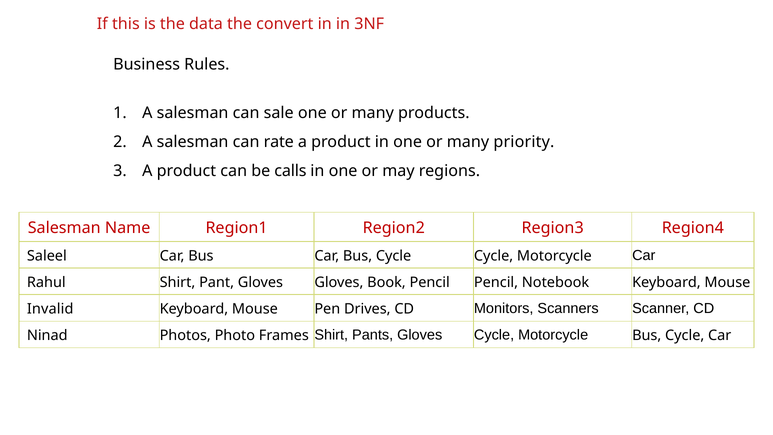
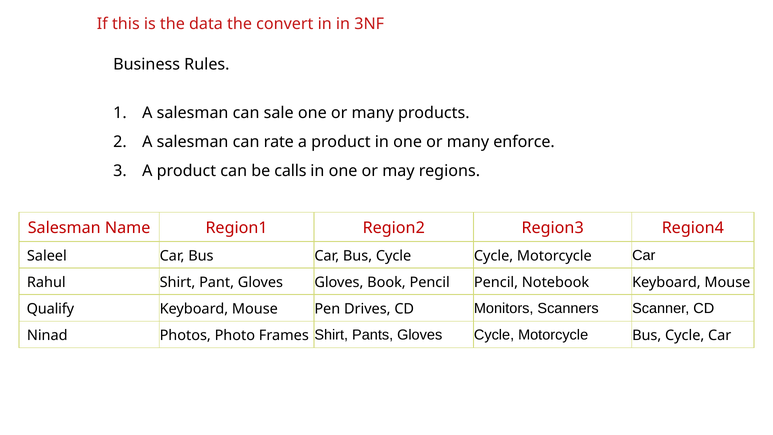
priority: priority -> enforce
Invalid: Invalid -> Qualify
